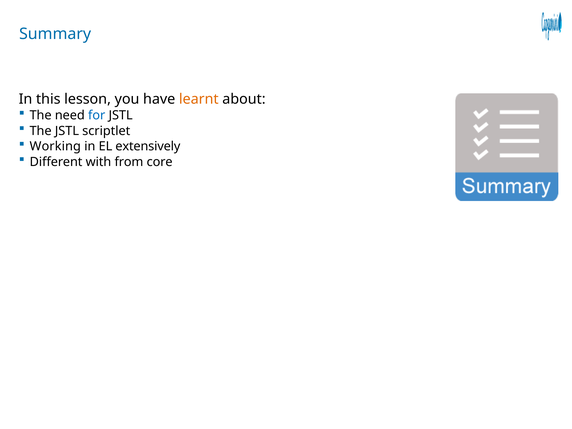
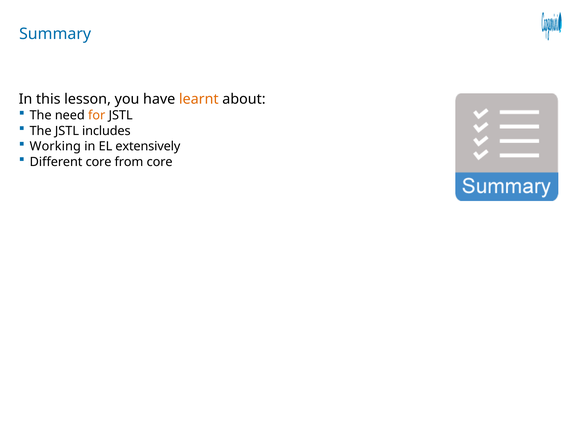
for colour: blue -> orange
scriptlet: scriptlet -> includes
Different with: with -> core
